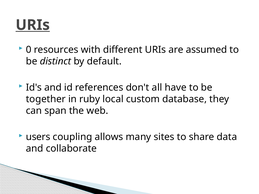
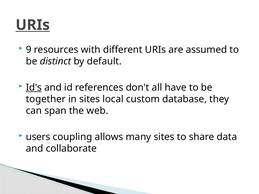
0: 0 -> 9
Id's underline: none -> present
in ruby: ruby -> sites
